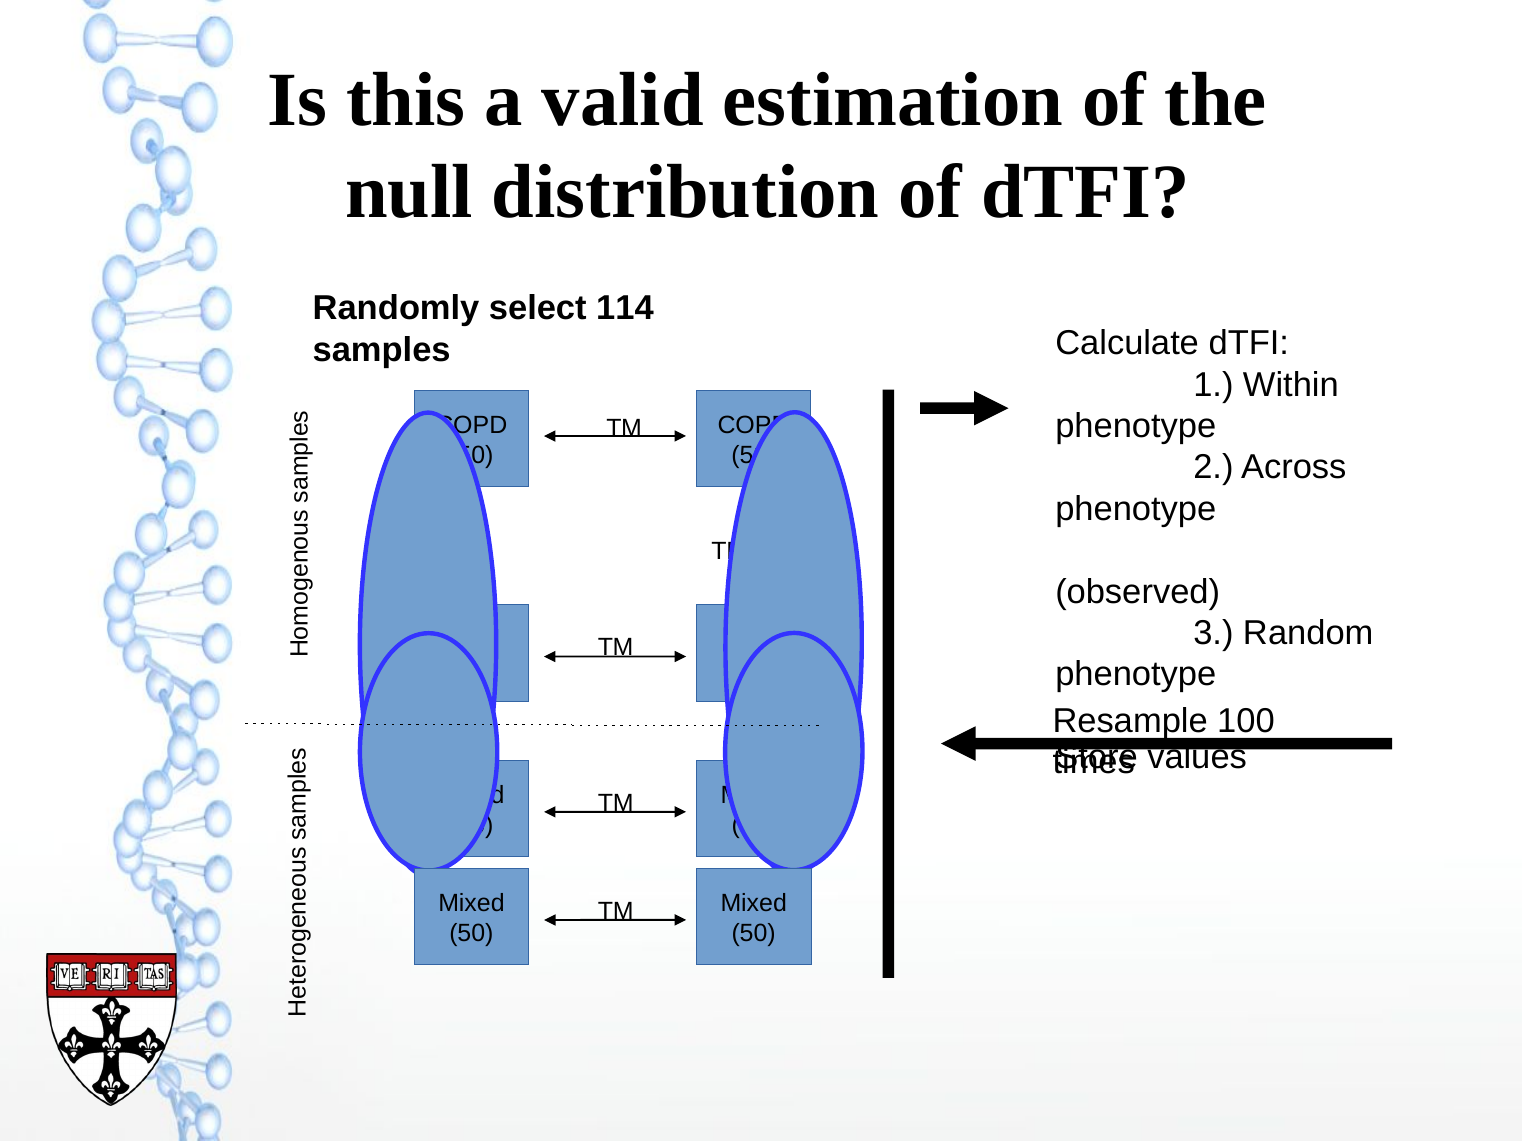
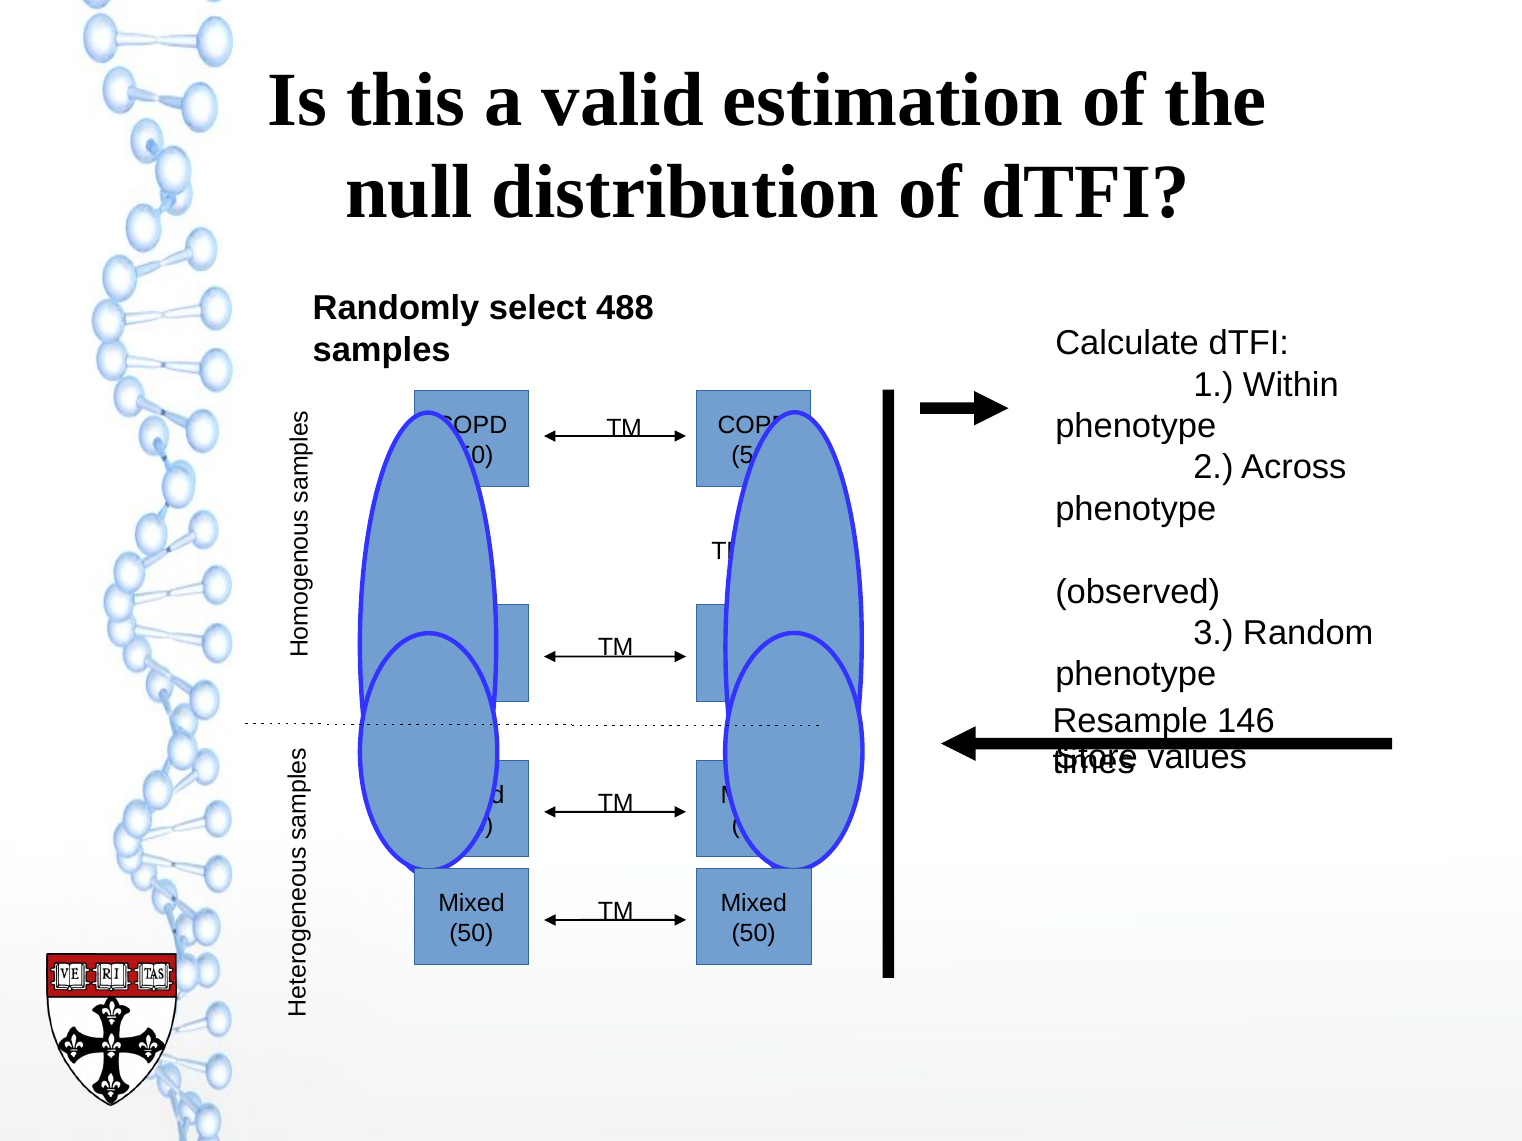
114: 114 -> 488
100: 100 -> 146
